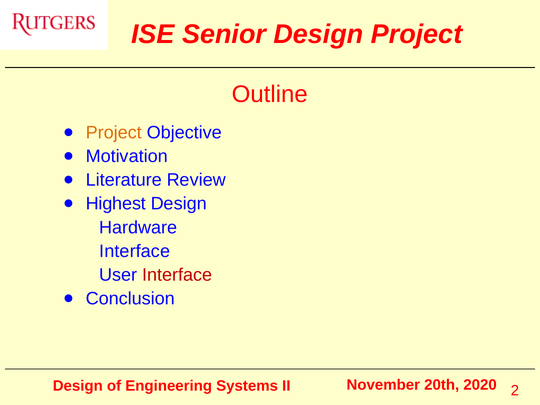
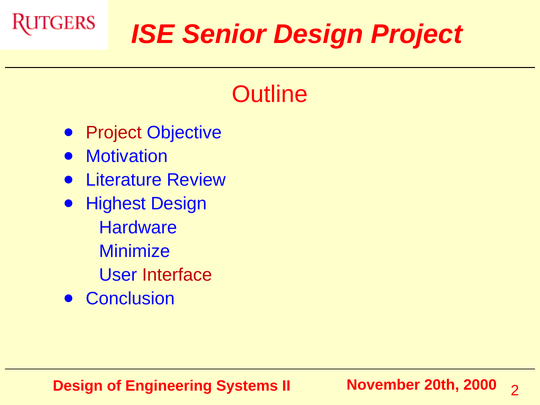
Project at (114, 132) colour: orange -> red
Interface at (135, 251): Interface -> Minimize
2020: 2020 -> 2000
